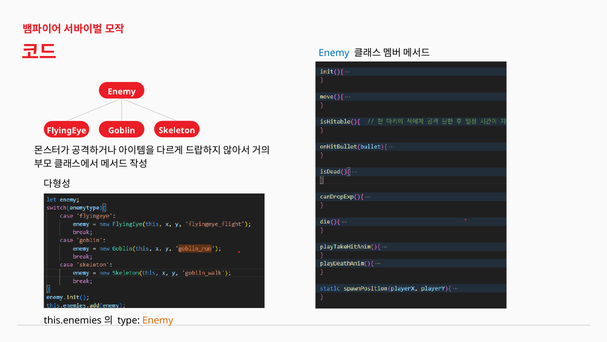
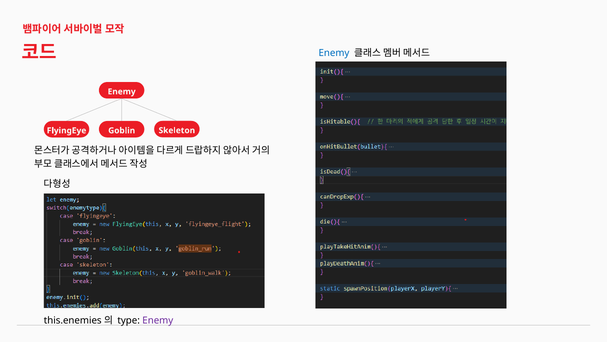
Enemy at (158, 320) colour: orange -> purple
